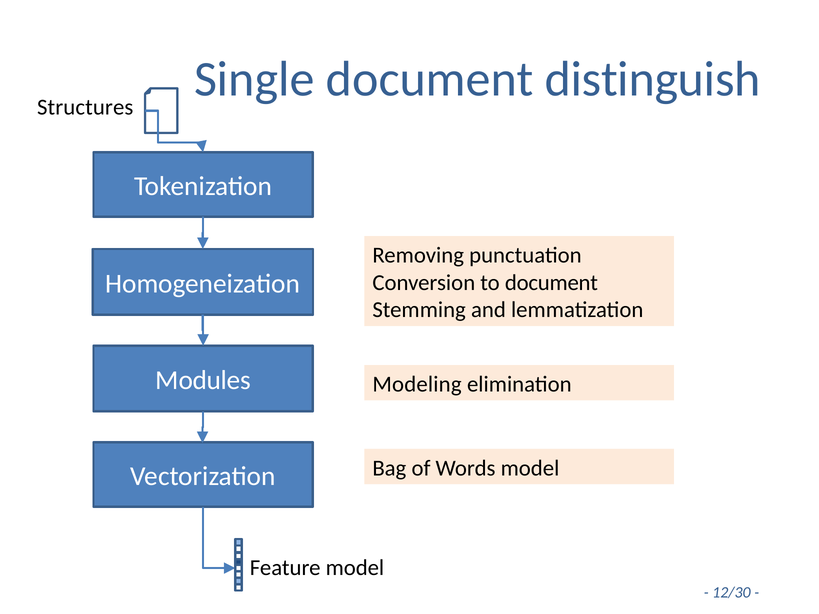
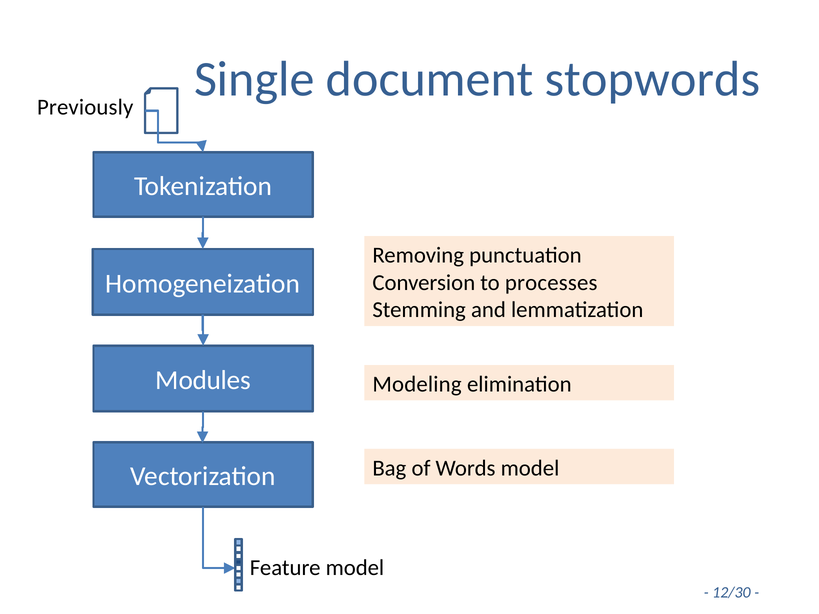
distinguish: distinguish -> stopwords
Structures: Structures -> Previously
to document: document -> processes
